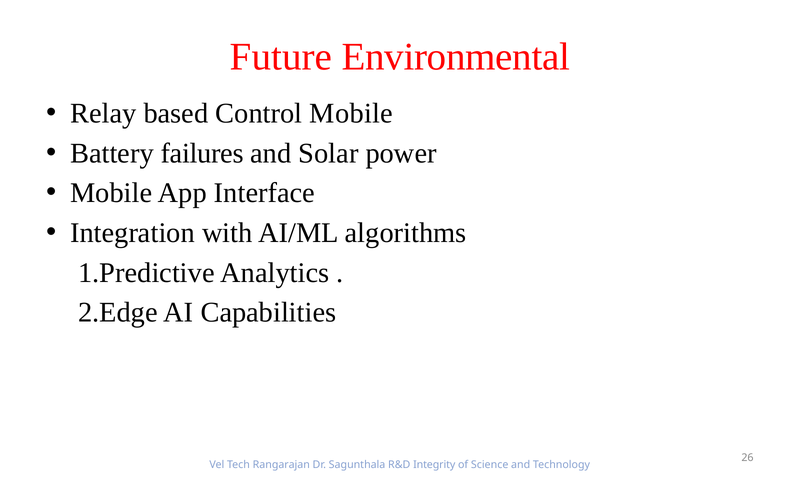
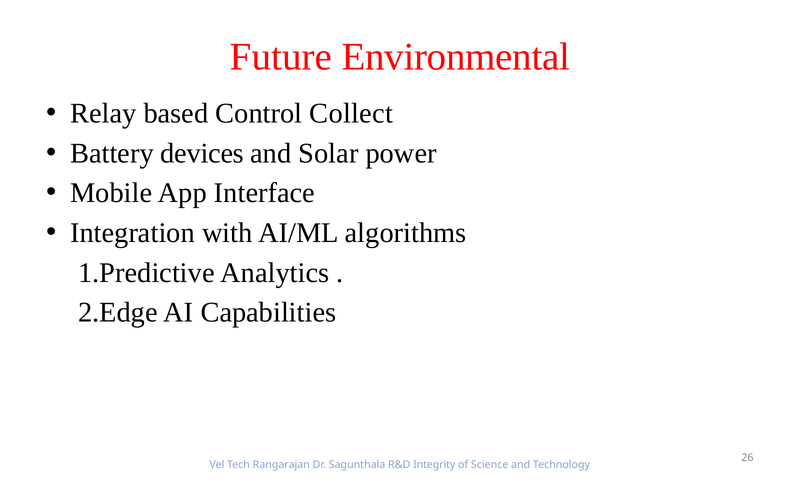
Control Mobile: Mobile -> Collect
failures: failures -> devices
